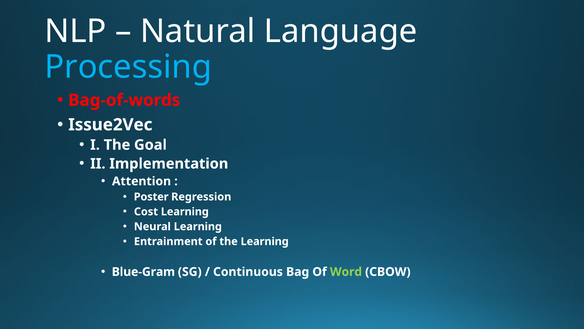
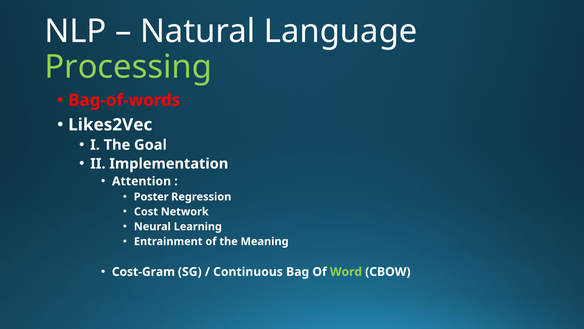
Processing colour: light blue -> light green
Issue2Vec: Issue2Vec -> Likes2Vec
Cost Learning: Learning -> Network
the Learning: Learning -> Meaning
Blue-Gram: Blue-Gram -> Cost-Gram
